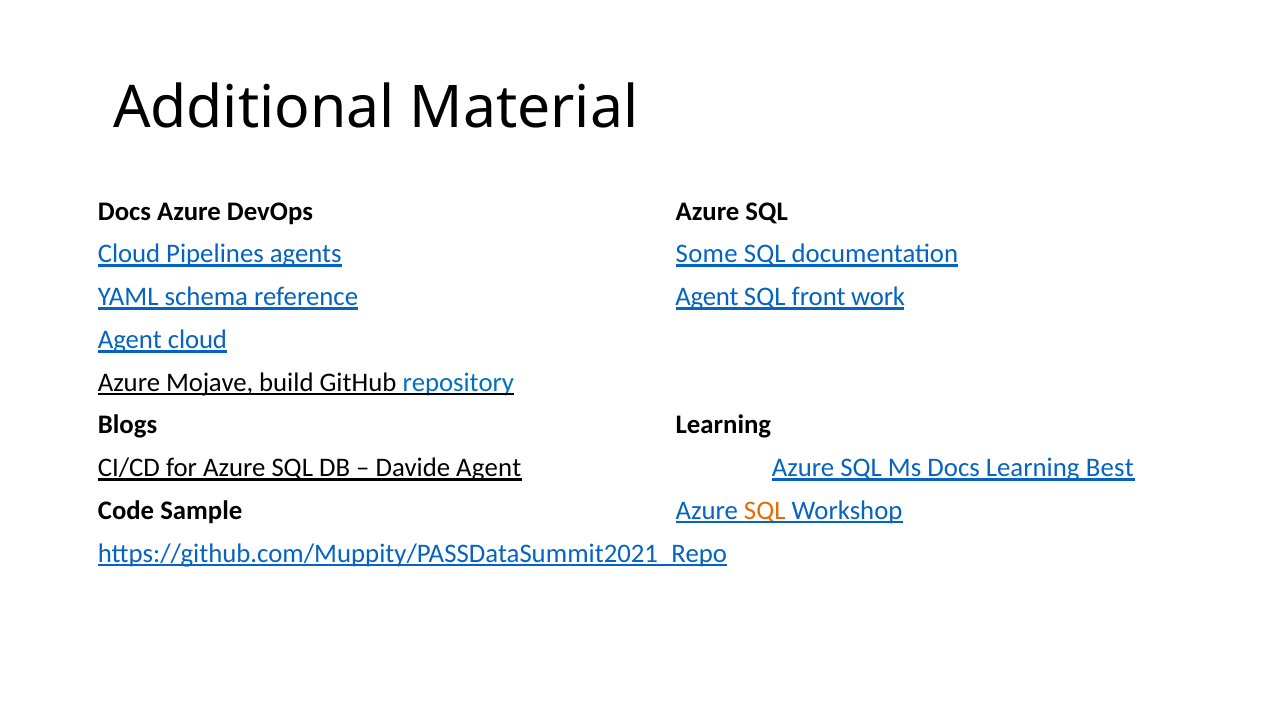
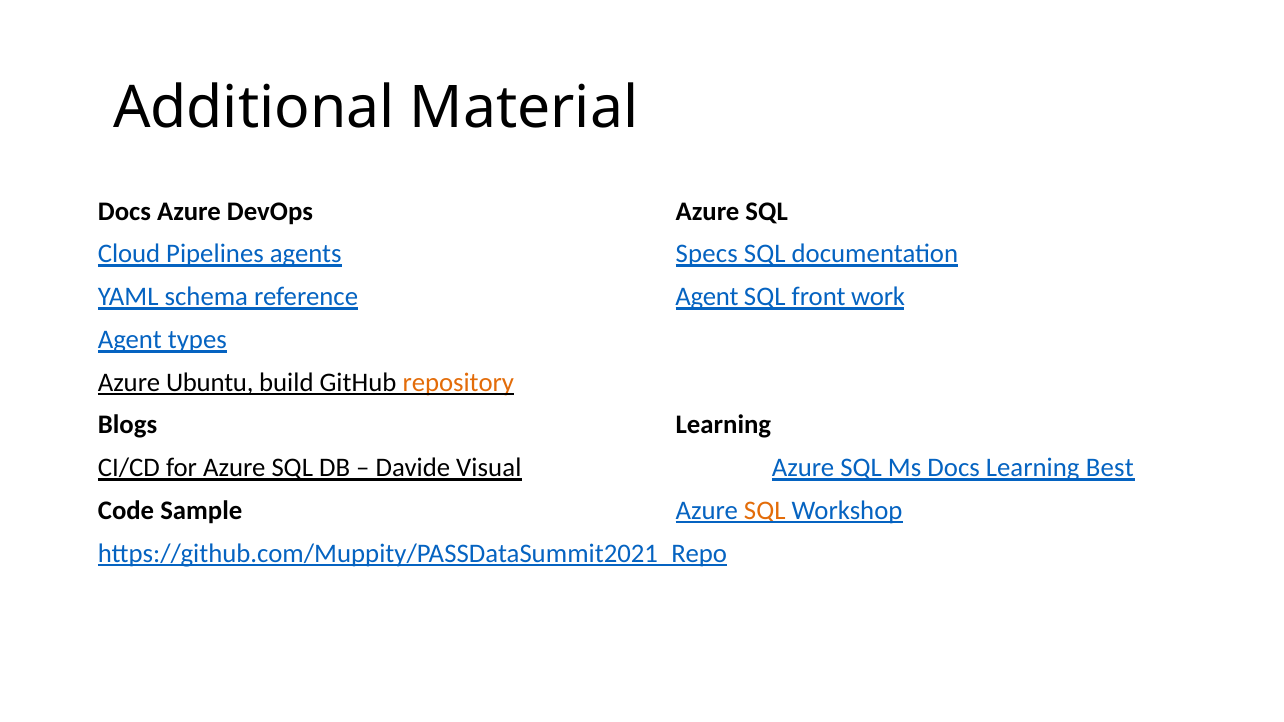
Some: Some -> Specs
Agent cloud: cloud -> types
Mojave: Mojave -> Ubuntu
repository colour: blue -> orange
Davide Agent: Agent -> Visual
